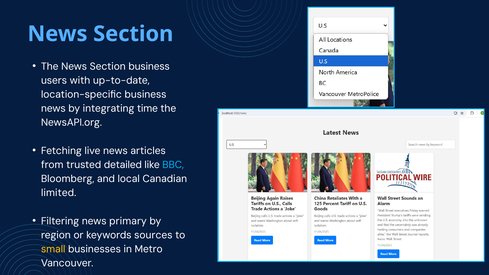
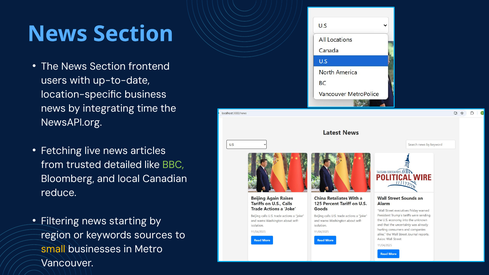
Section business: business -> frontend
BBC colour: light blue -> light green
limited: limited -> reduce
primary: primary -> starting
